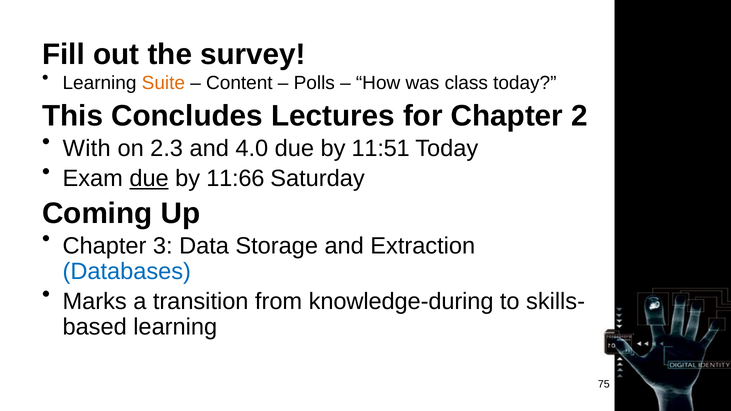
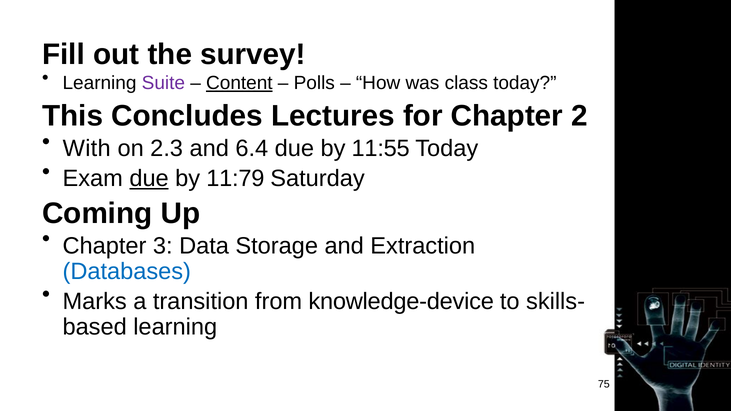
Suite colour: orange -> purple
Content underline: none -> present
4.0: 4.0 -> 6.4
11:51: 11:51 -> 11:55
11:66: 11:66 -> 11:79
knowledge-during: knowledge-during -> knowledge-device
